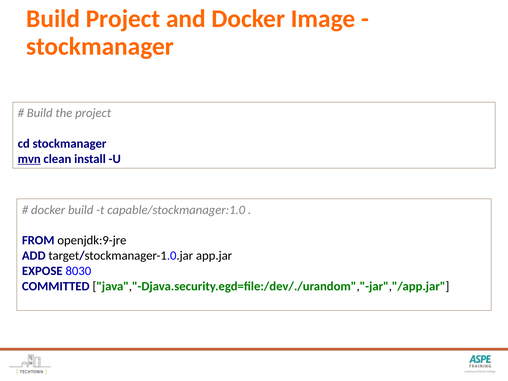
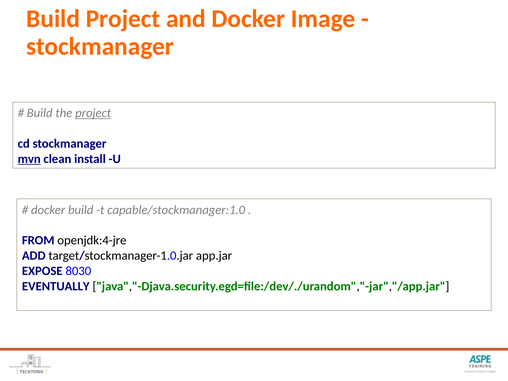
project at (93, 113) underline: none -> present
openjdk:9-jre: openjdk:9-jre -> openjdk:4-jre
COMMITTED: COMMITTED -> EVENTUALLY
